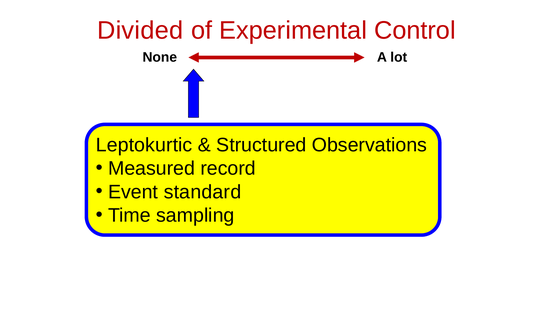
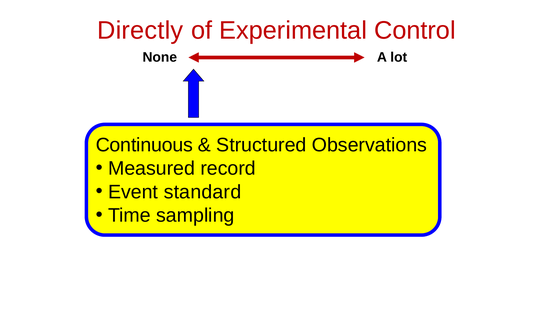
Divided: Divided -> Directly
Leptokurtic: Leptokurtic -> Continuous
